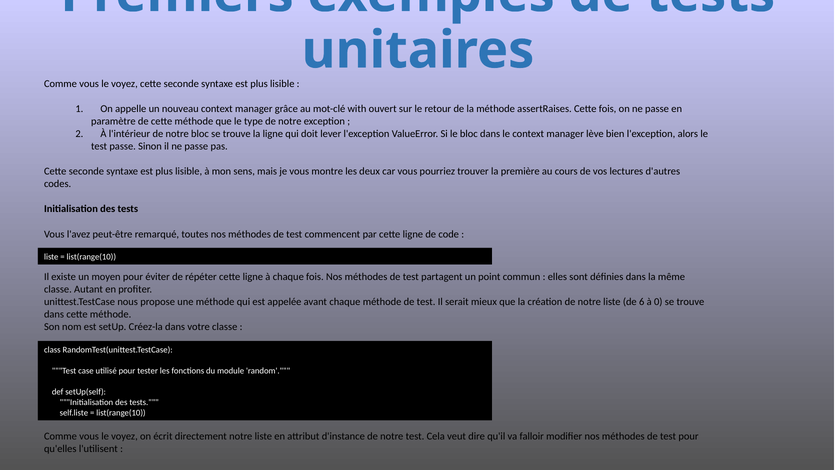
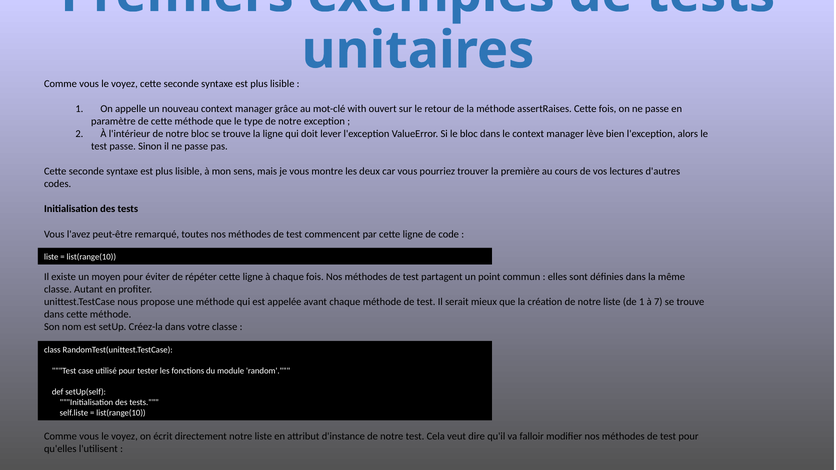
de 6: 6 -> 1
0: 0 -> 7
